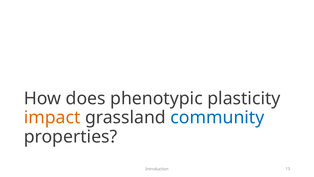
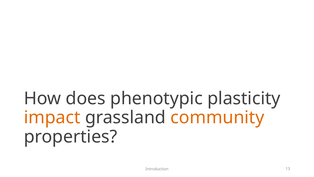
community colour: blue -> orange
